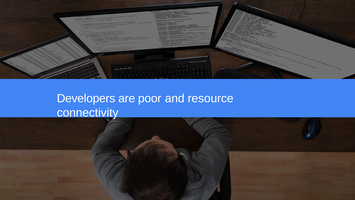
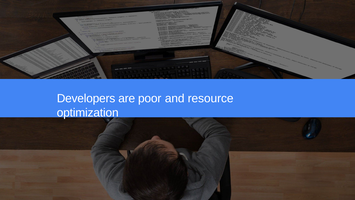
connectivity: connectivity -> optimization
